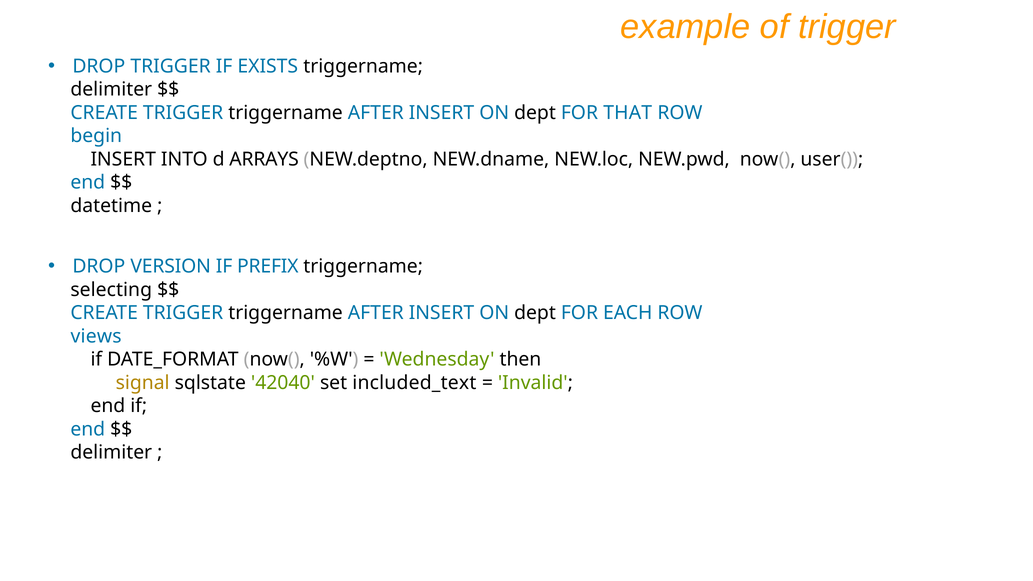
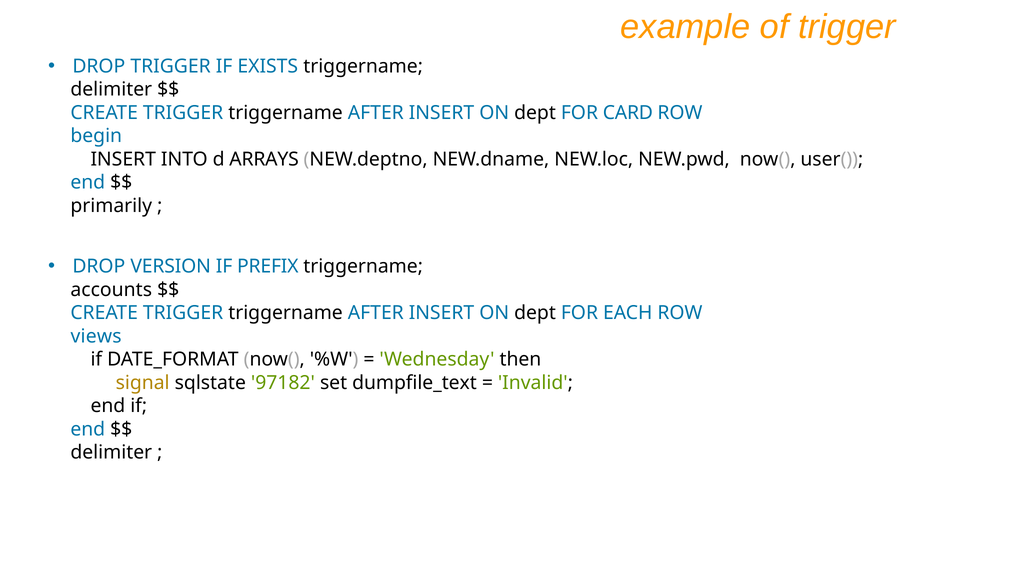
THAT: THAT -> CARD
datetime: datetime -> primarily
selecting: selecting -> accounts
42040: 42040 -> 97182
included_text: included_text -> dumpfile_text
